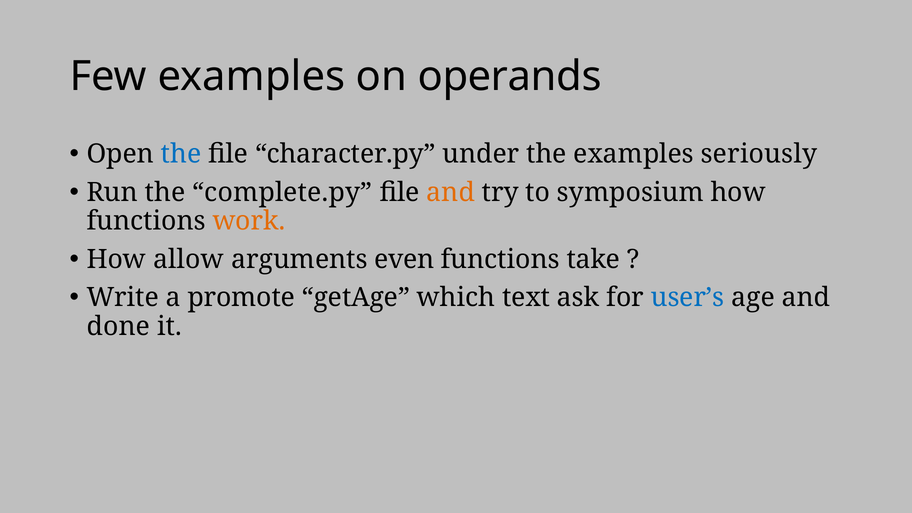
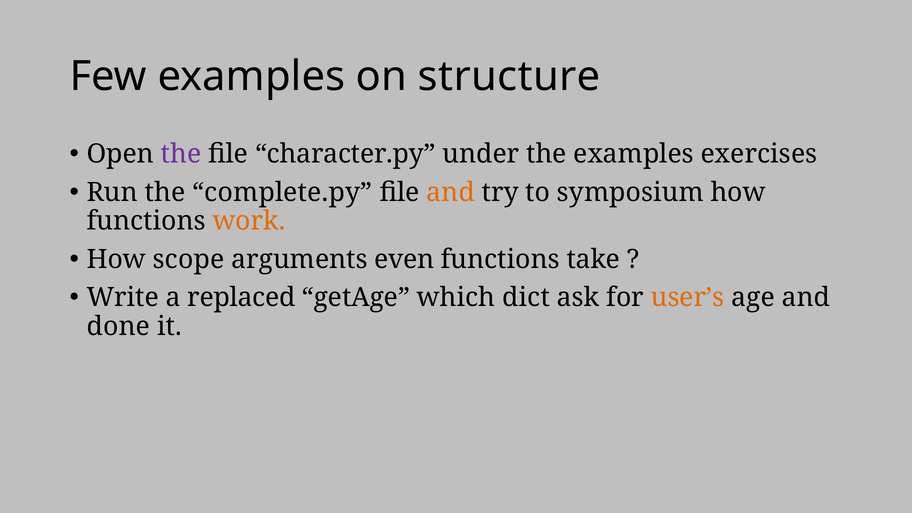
operands: operands -> structure
the at (181, 154) colour: blue -> purple
seriously: seriously -> exercises
allow: allow -> scope
promote: promote -> replaced
text: text -> dict
user’s colour: blue -> orange
